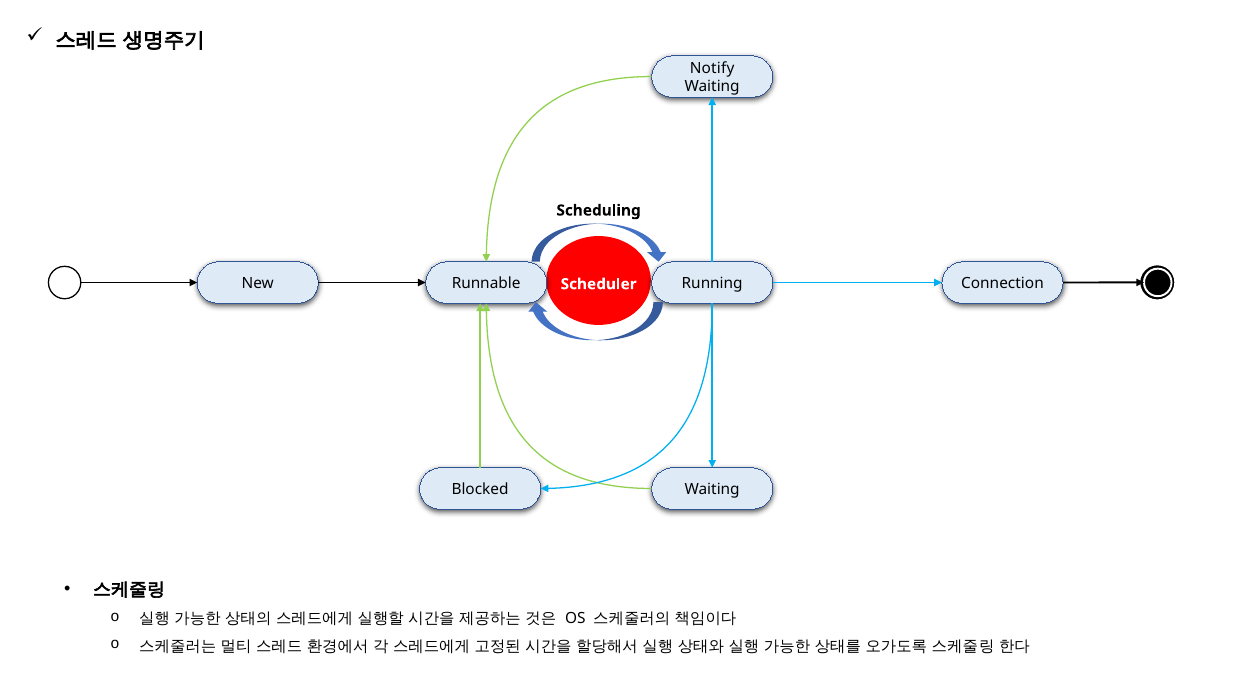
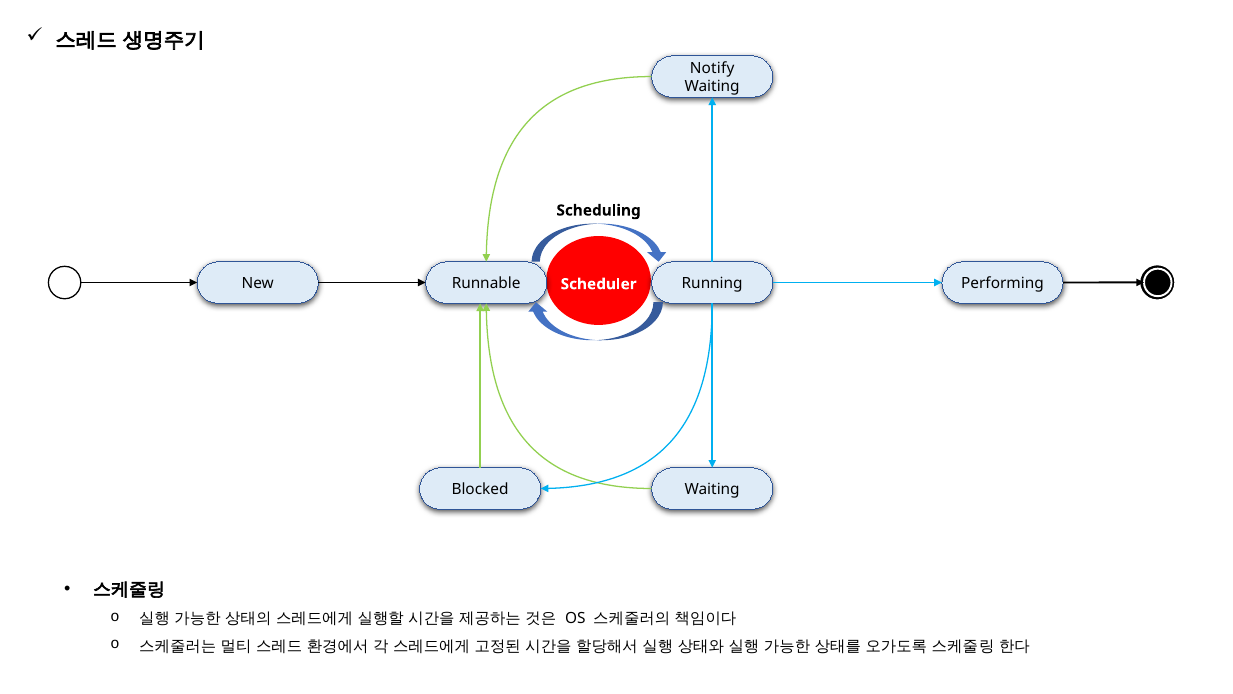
Connection: Connection -> Performing
